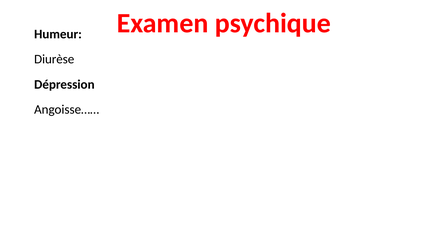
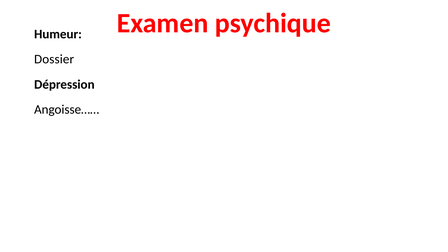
Diurèse: Diurèse -> Dossier
